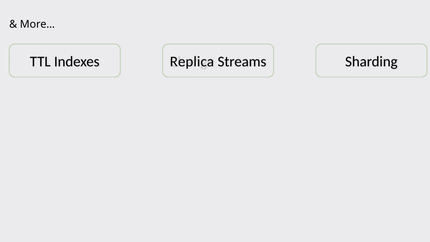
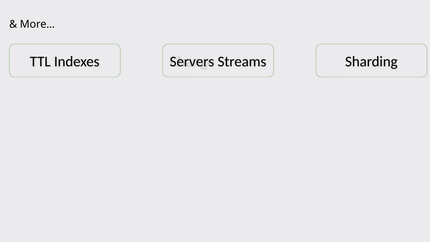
Replica: Replica -> Servers
